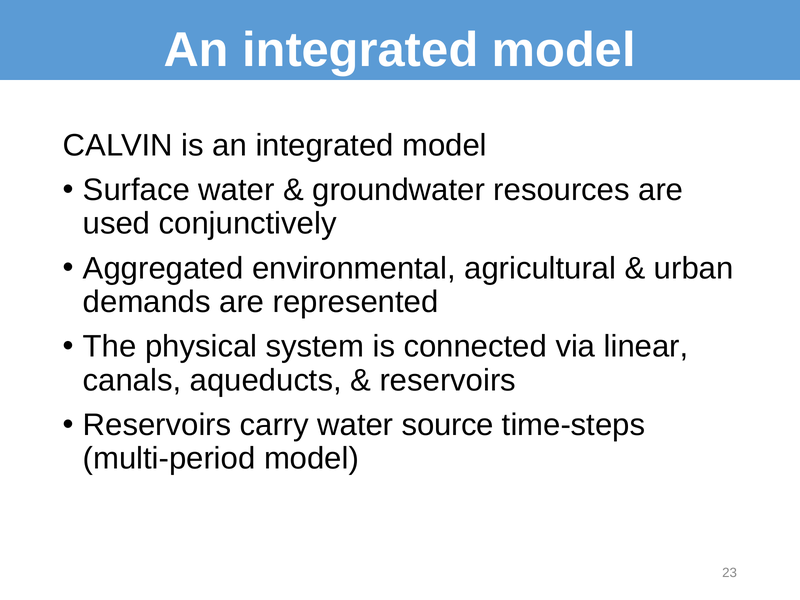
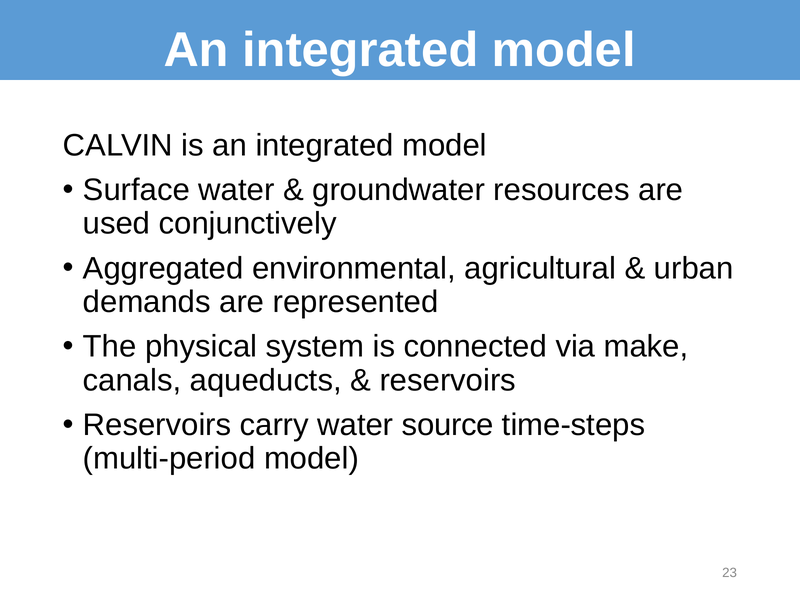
linear: linear -> make
